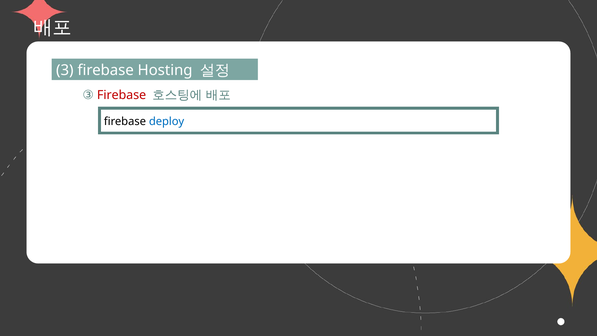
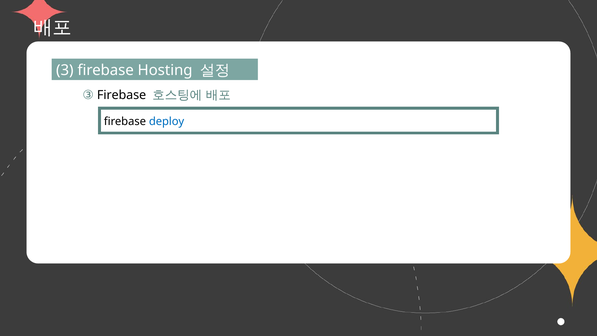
Firebase at (122, 95) colour: red -> black
